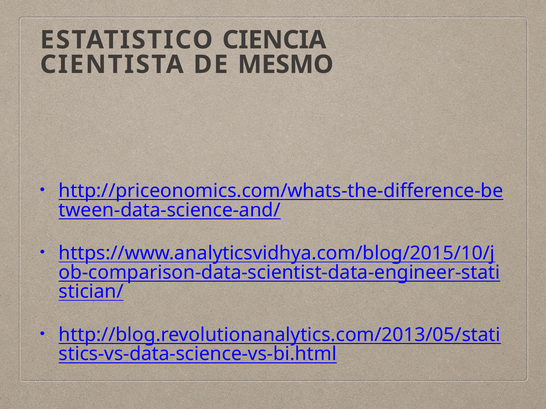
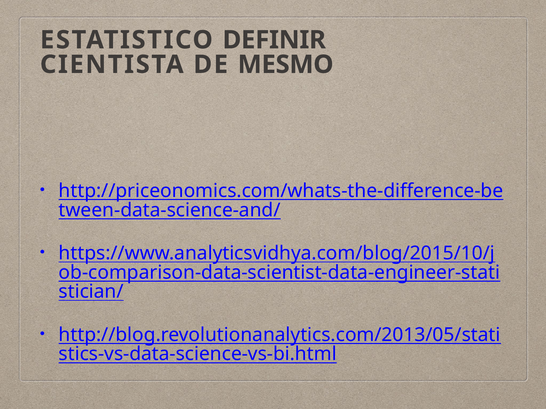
CIENCIA: CIENCIA -> DEFINIR
